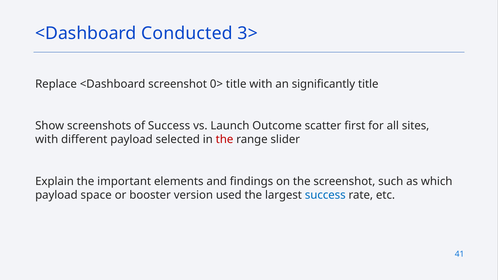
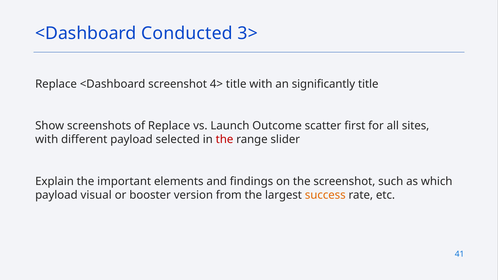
0>: 0> -> 4>
of Success: Success -> Replace
space: space -> visual
used: used -> from
success at (325, 195) colour: blue -> orange
